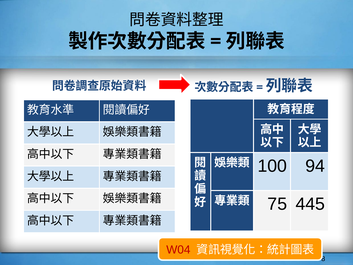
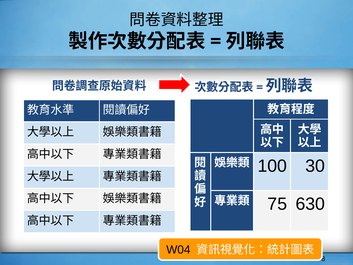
94: 94 -> 30
445: 445 -> 630
W04 colour: red -> black
